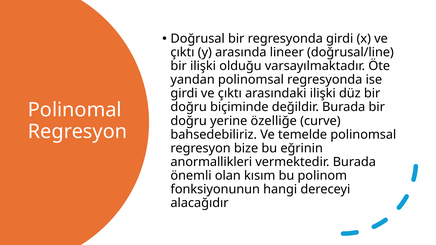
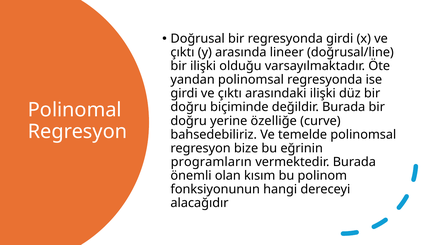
anormallikleri: anormallikleri -> programların
